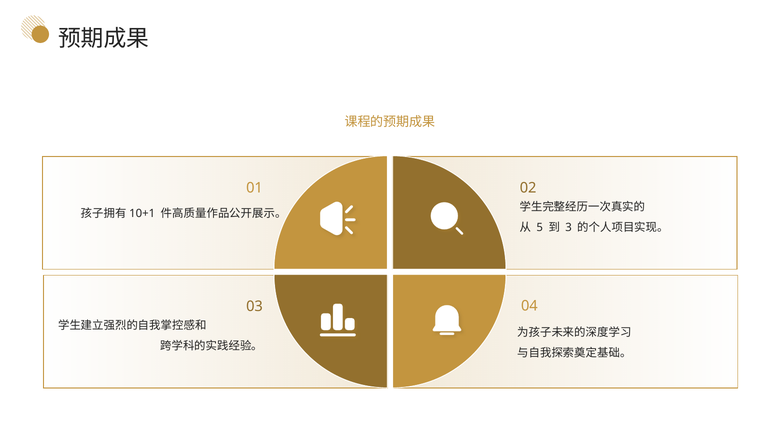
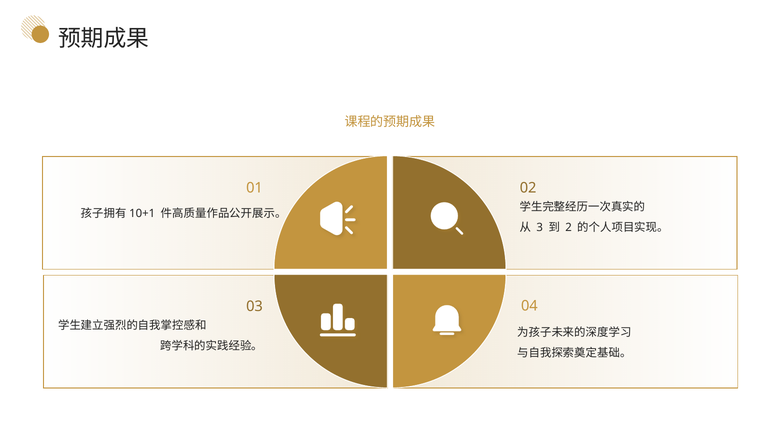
5: 5 -> 3
3: 3 -> 2
